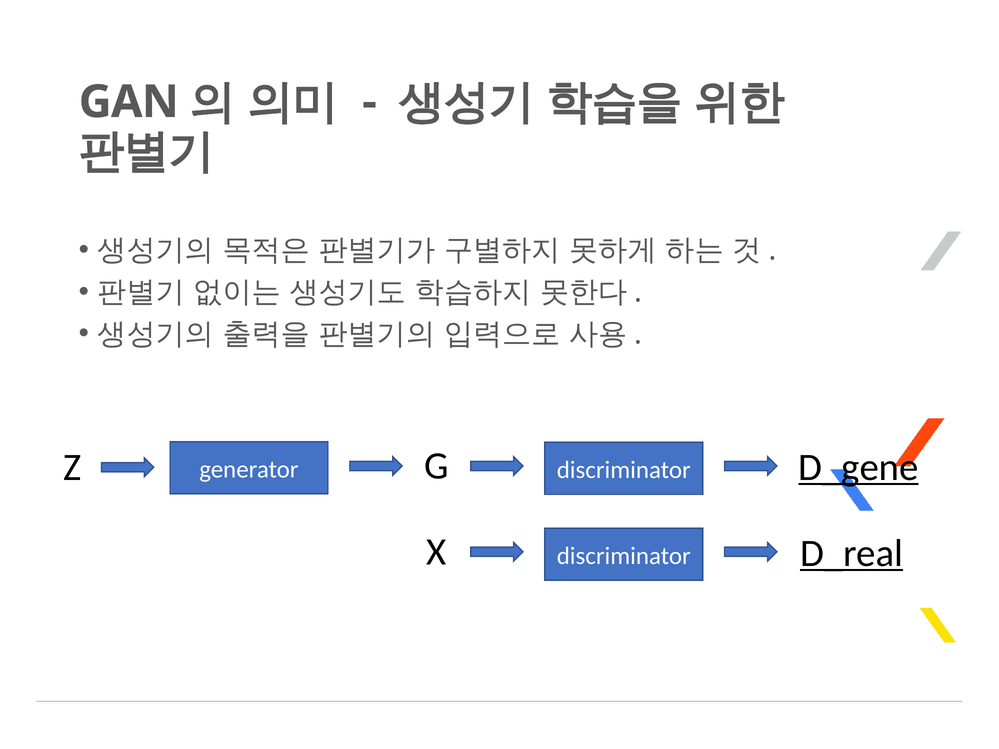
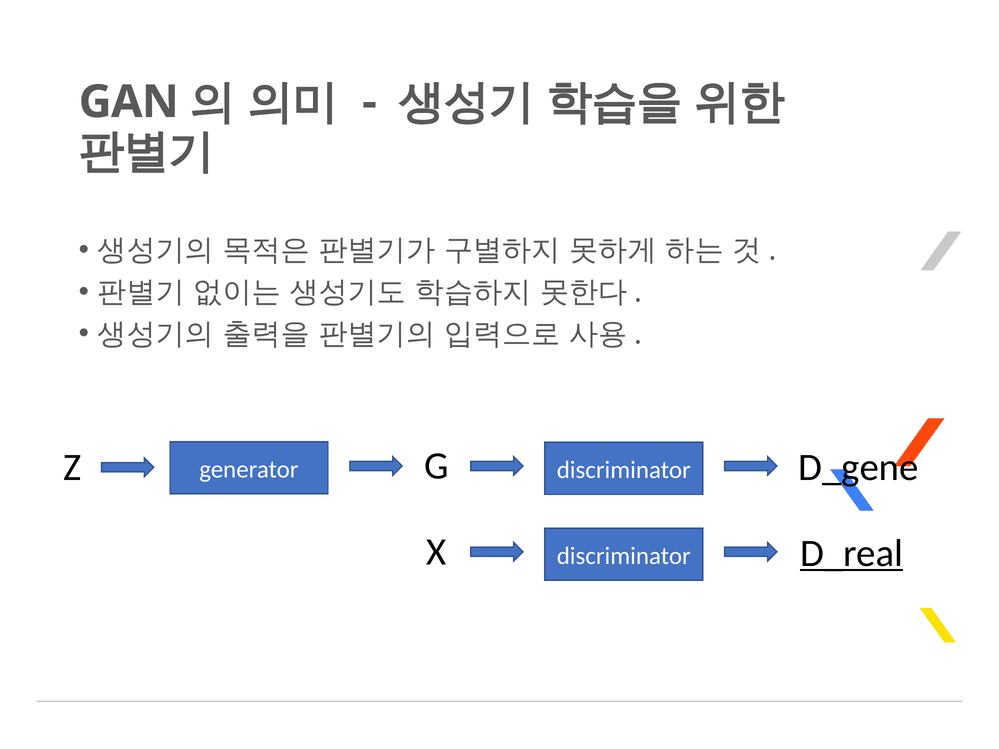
D_gene underline: present -> none
